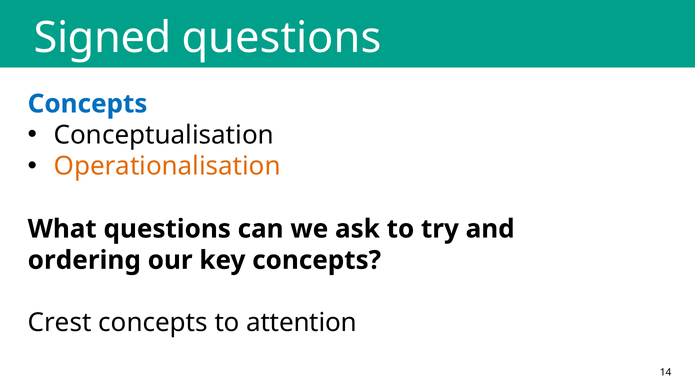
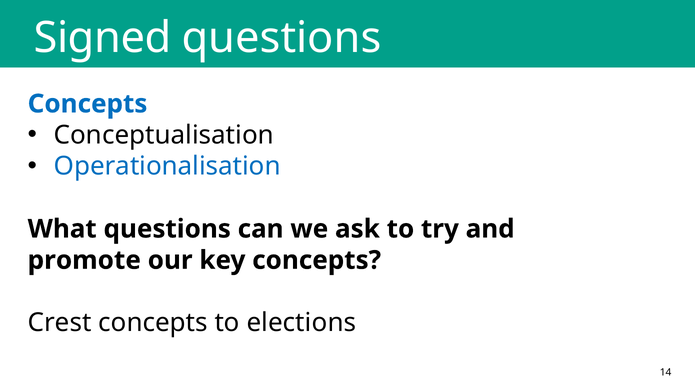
Operationalisation colour: orange -> blue
ordering: ordering -> promote
attention: attention -> elections
